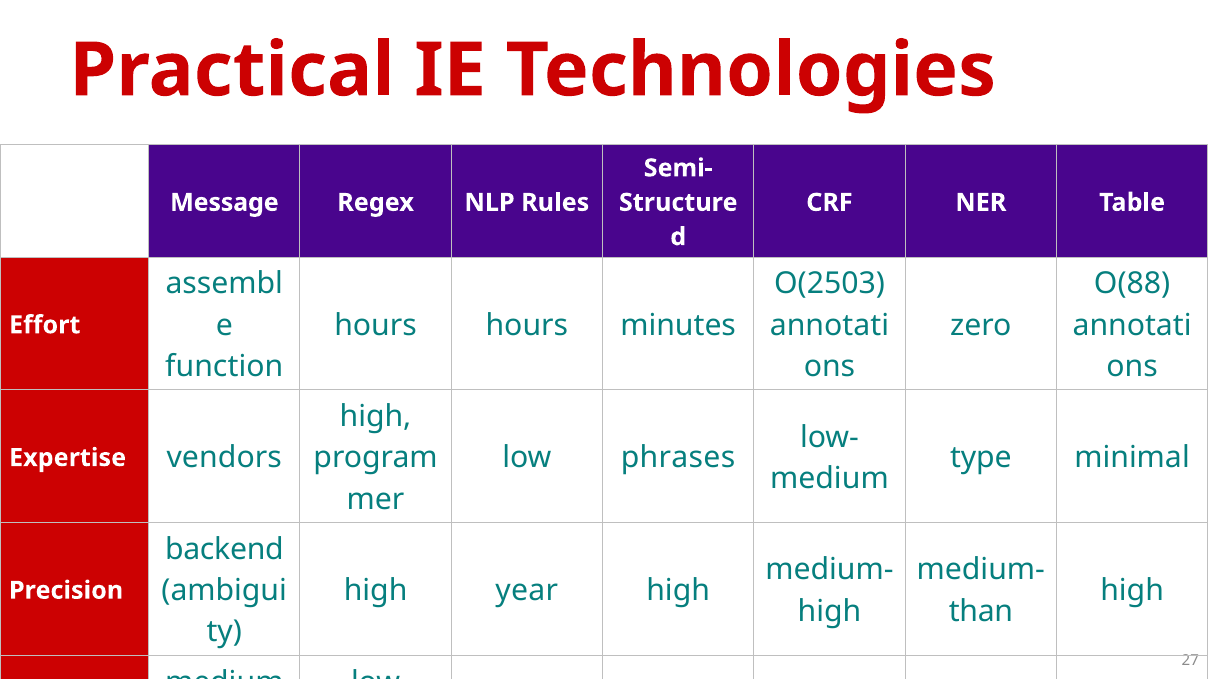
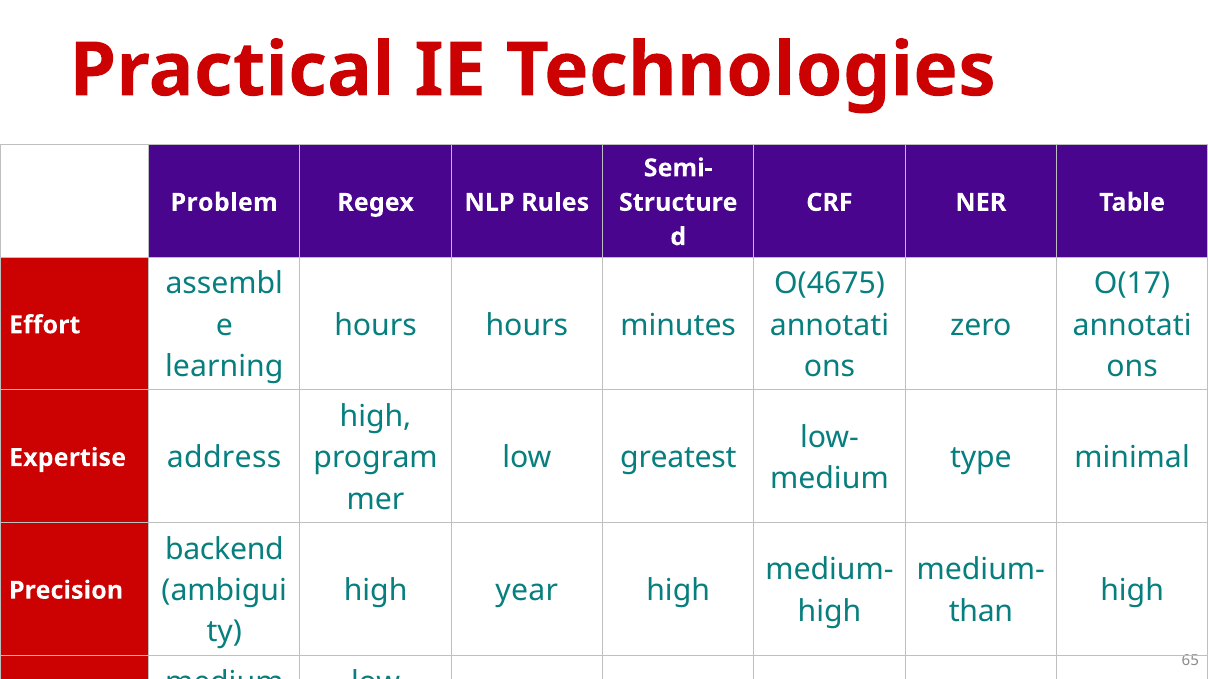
Message: Message -> Problem
O(2503: O(2503 -> O(4675
O(88: O(88 -> O(17
function: function -> learning
phrases: phrases -> greatest
vendors: vendors -> address
27: 27 -> 65
